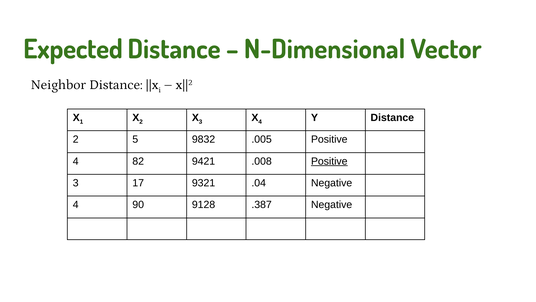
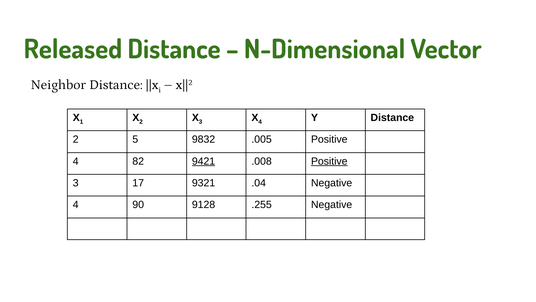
Expected: Expected -> Released
9421 underline: none -> present
.387: .387 -> .255
